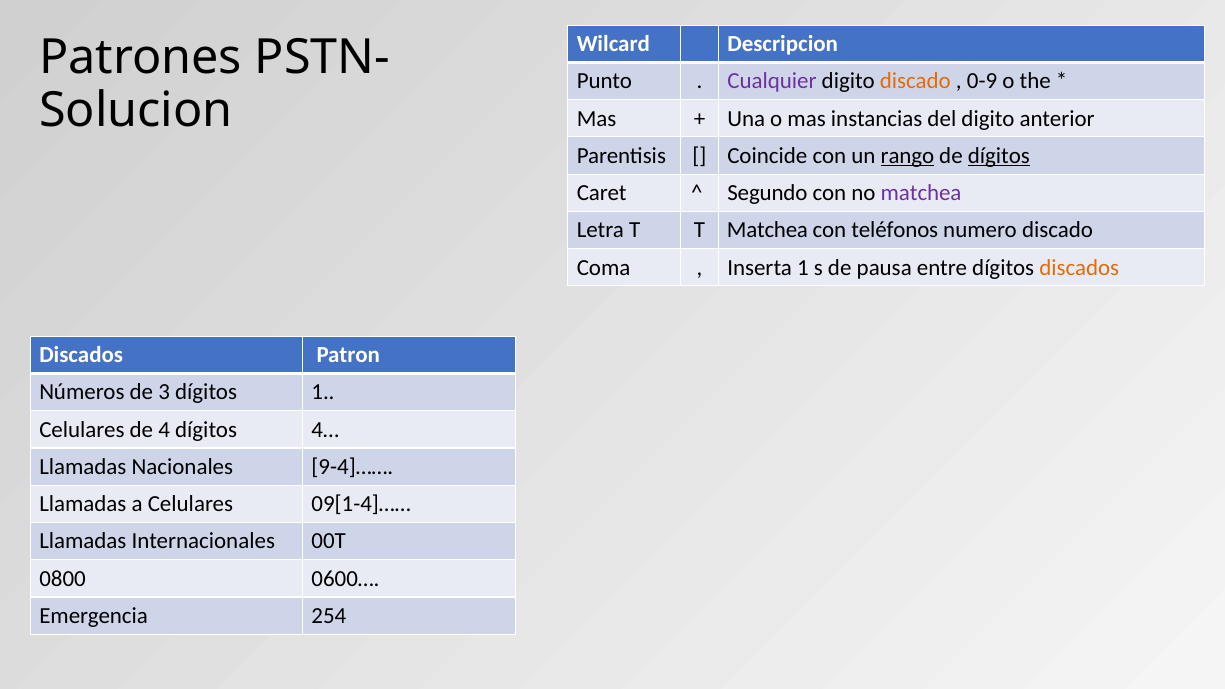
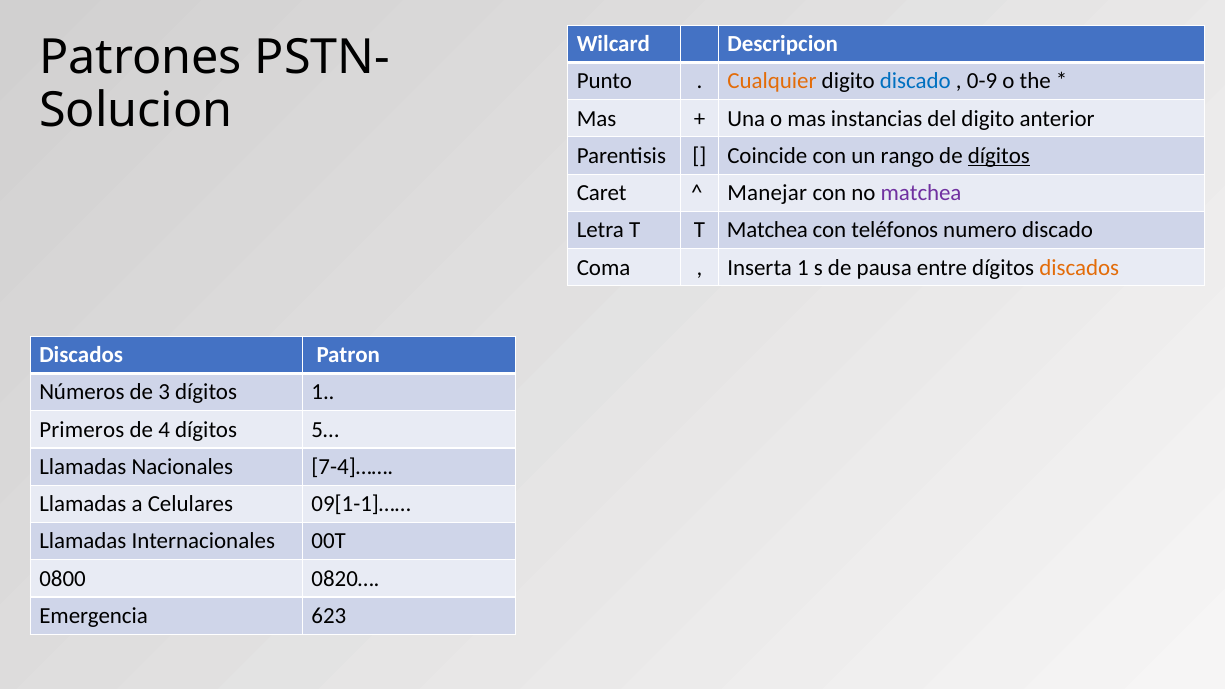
Cualquier colour: purple -> orange
discado at (915, 81) colour: orange -> blue
rango underline: present -> none
Segundo: Segundo -> Manejar
Celulares at (82, 430): Celulares -> Primeros
4…: 4… -> 5…
9-4]……: 9-4]…… -> 7-4]……
09[1-4]……: 09[1-4]…… -> 09[1-1]……
0600…: 0600… -> 0820…
254: 254 -> 623
